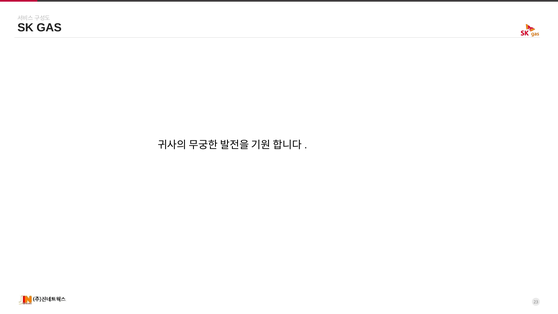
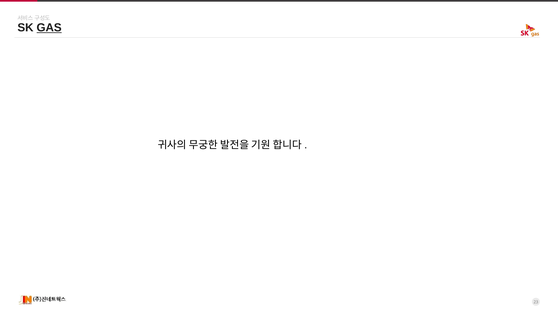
GAS underline: none -> present
